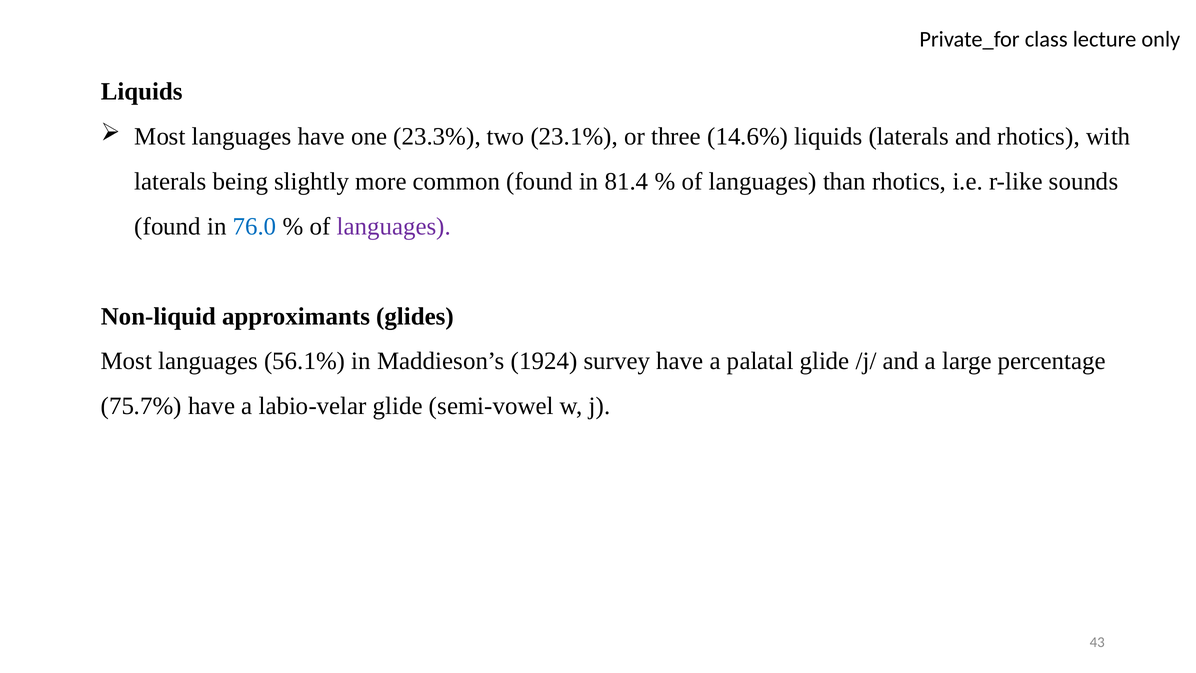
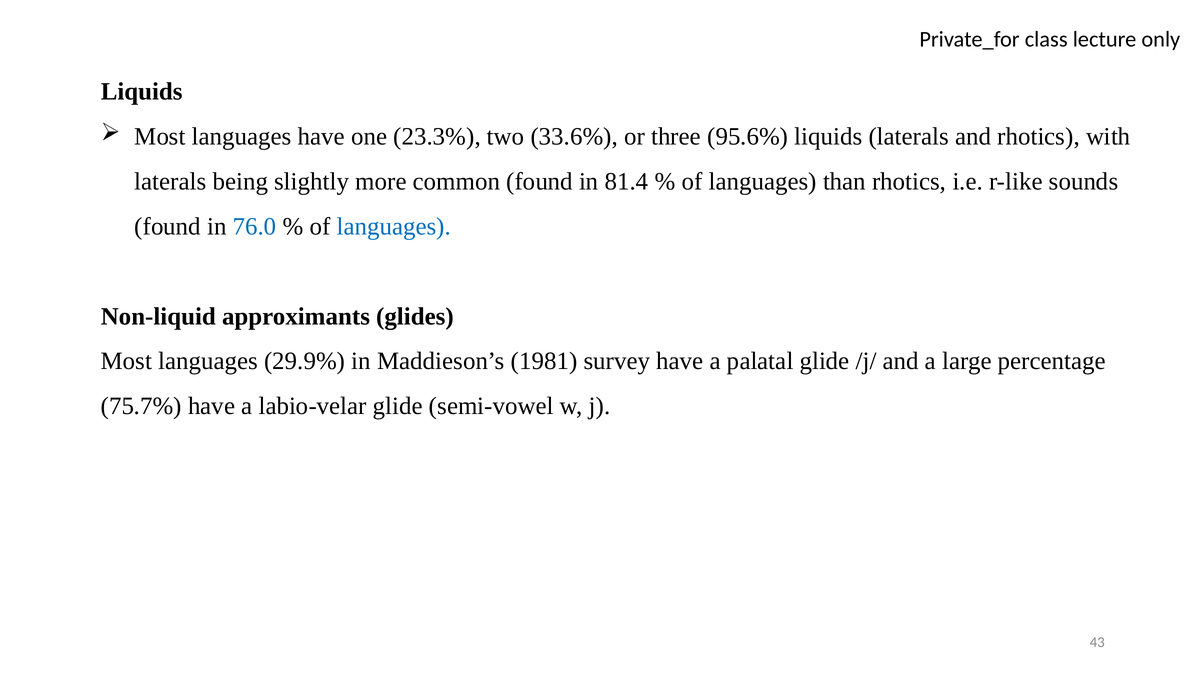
23.1%: 23.1% -> 33.6%
14.6%: 14.6% -> 95.6%
languages at (394, 226) colour: purple -> blue
56.1%: 56.1% -> 29.9%
1924: 1924 -> 1981
